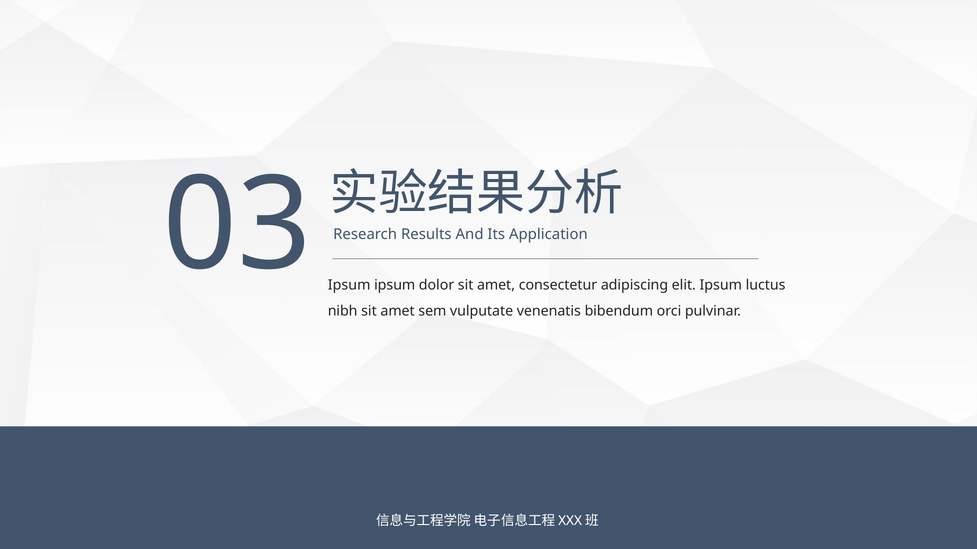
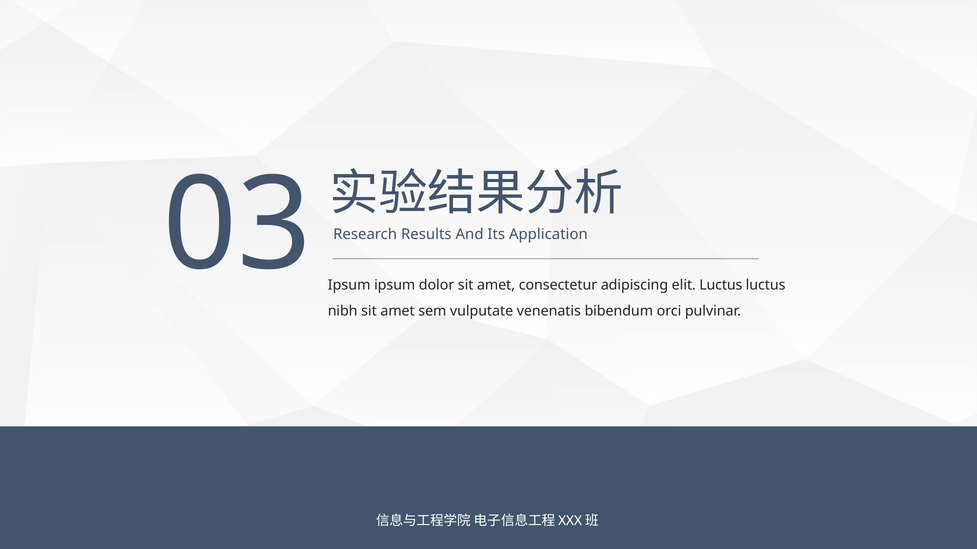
elit Ipsum: Ipsum -> Luctus
